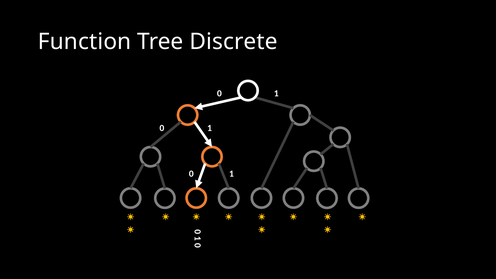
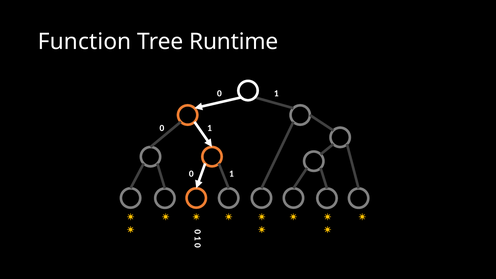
Discrete: Discrete -> Runtime
